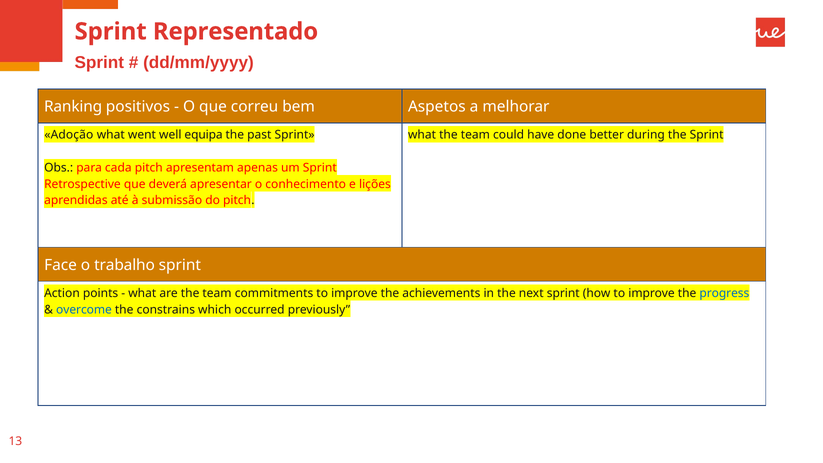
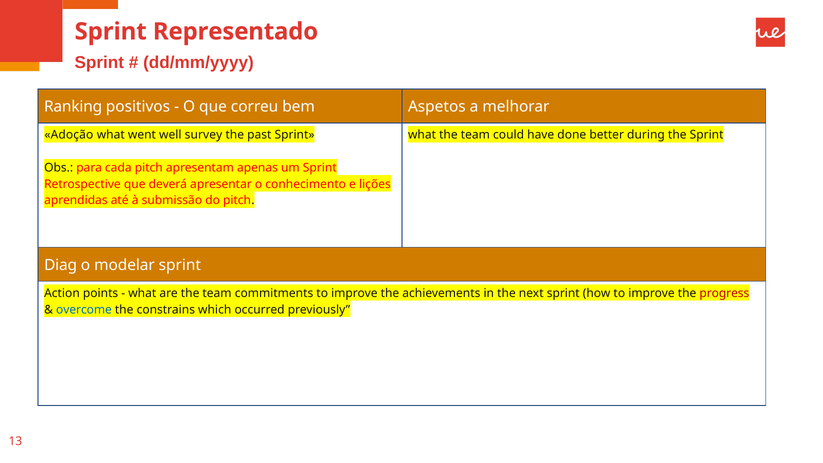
equipa: equipa -> survey
Face: Face -> Diag
trabalho: trabalho -> modelar
progress colour: blue -> red
